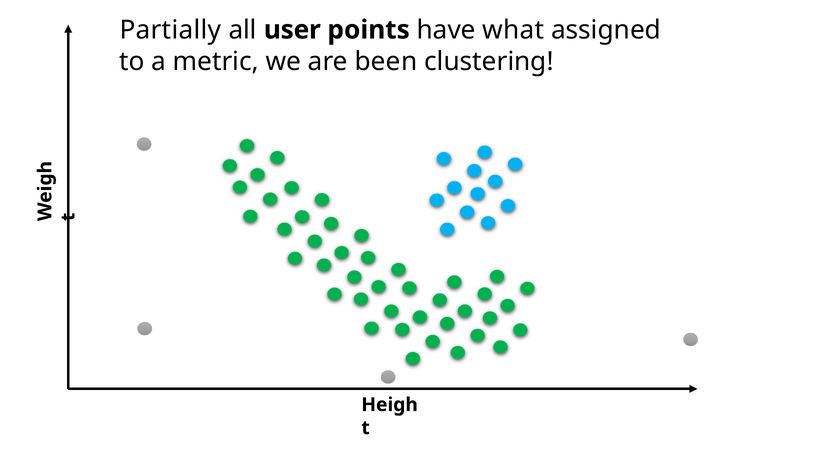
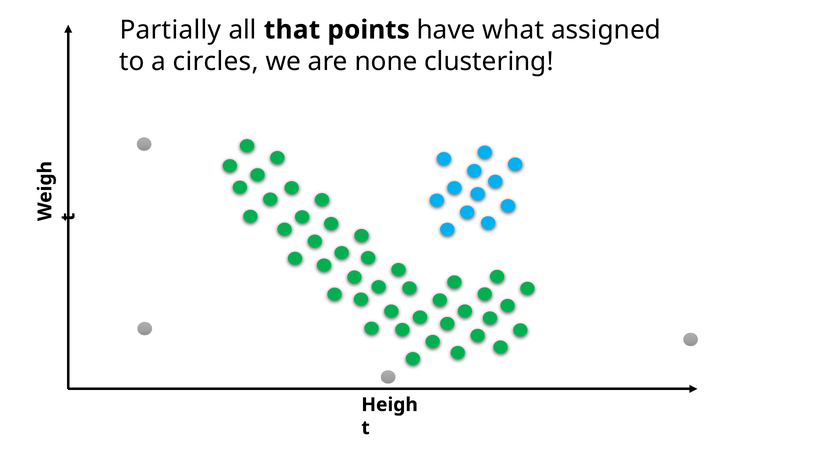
user: user -> that
metric: metric -> circles
been: been -> none
